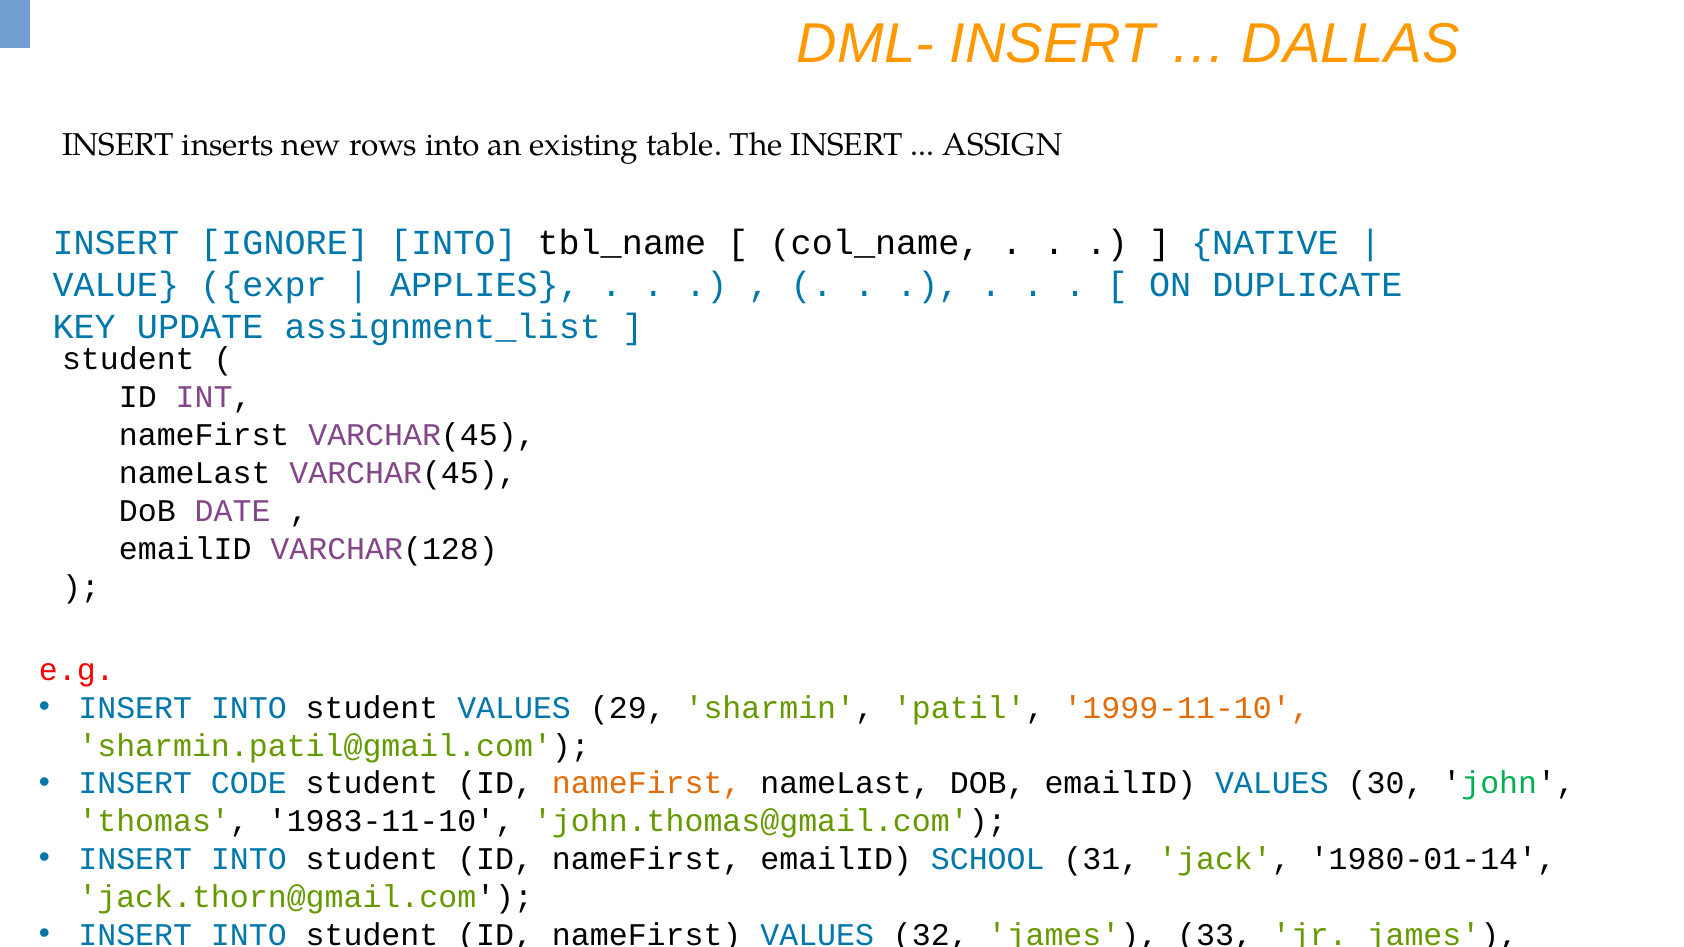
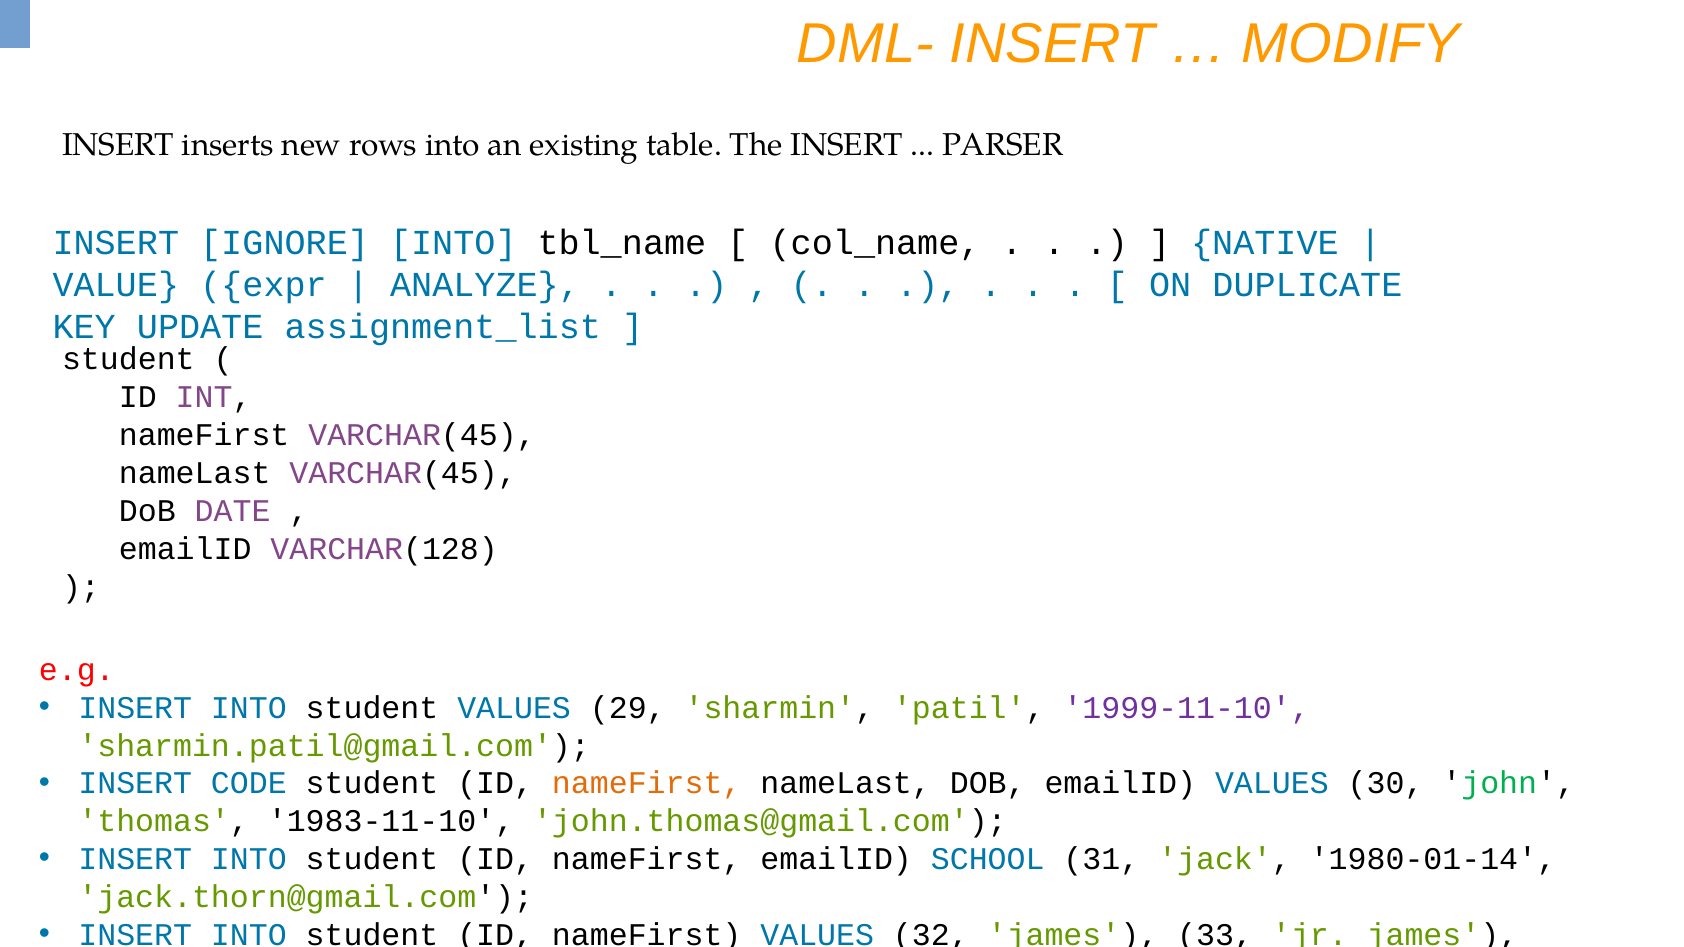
DALLAS: DALLAS -> MODIFY
ASSIGN: ASSIGN -> PARSER
APPLIES: APPLIES -> ANALYZE
1999-11-10 colour: orange -> purple
